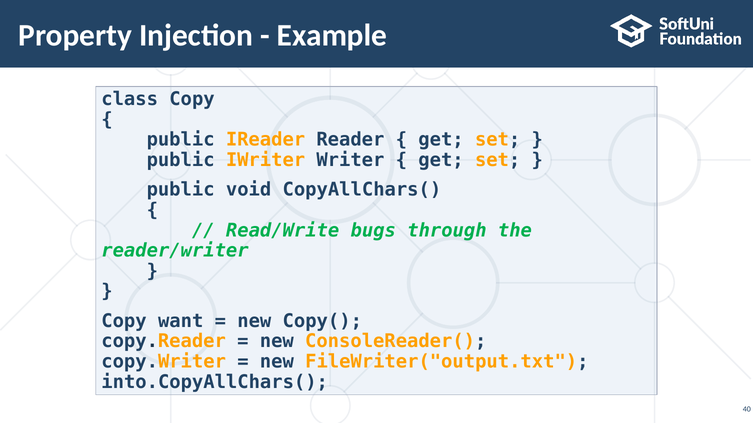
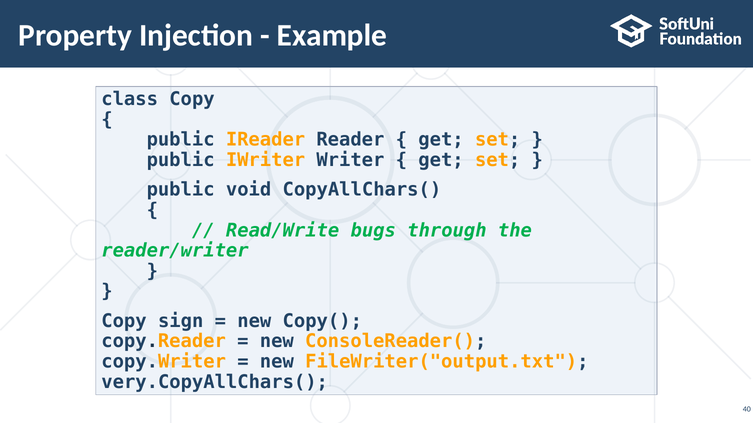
want: want -> sign
into.CopyAllChars(: into.CopyAllChars( -> very.CopyAllChars(
